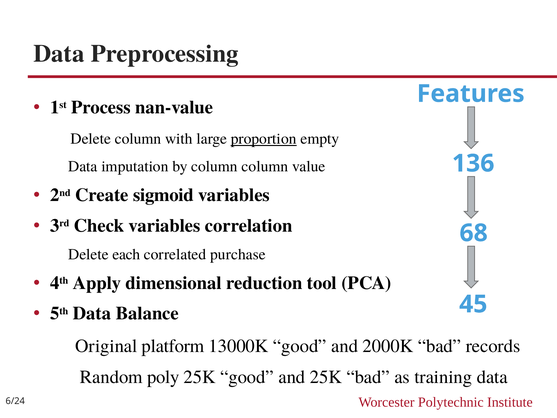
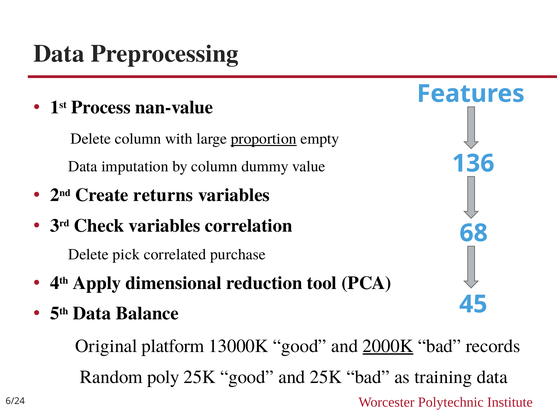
column column: column -> dummy
sigmoid: sigmoid -> returns
each: each -> pick
2000K underline: none -> present
